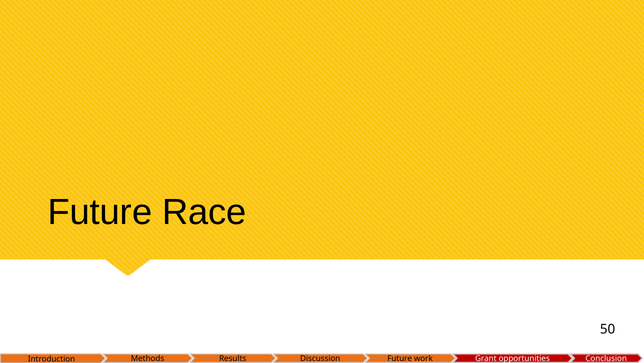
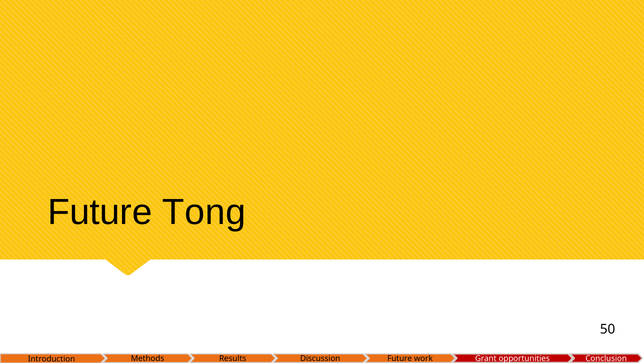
Race: Race -> Tong
